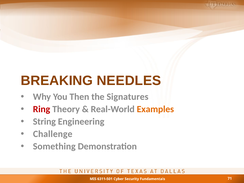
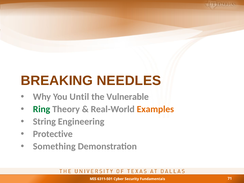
Then: Then -> Until
Signatures: Signatures -> Vulnerable
Ring colour: red -> green
Challenge: Challenge -> Protective
